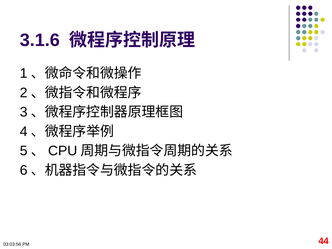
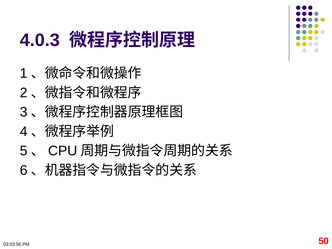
3.1.6: 3.1.6 -> 4.0.3
44: 44 -> 50
